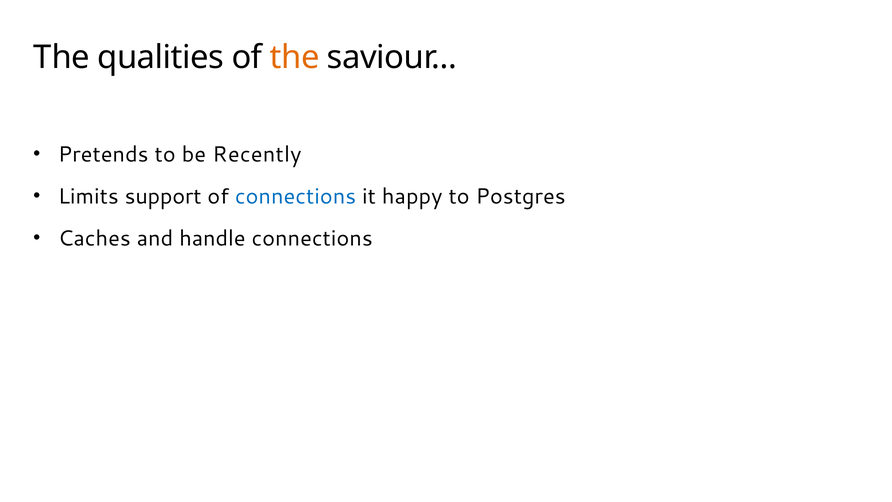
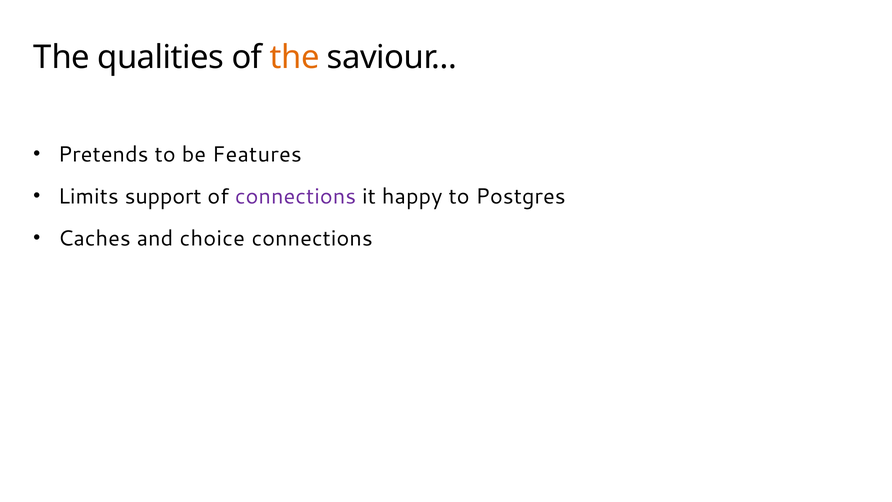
Recently: Recently -> Features
connections at (296, 196) colour: blue -> purple
handle: handle -> choice
